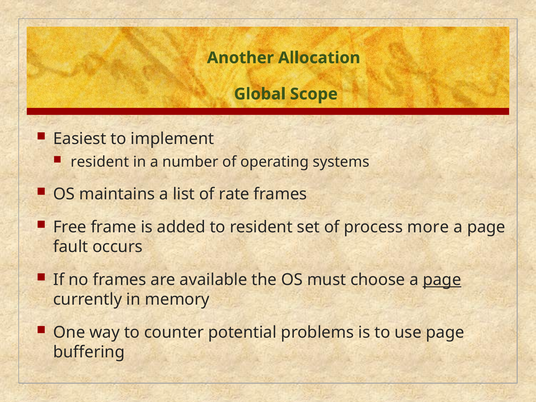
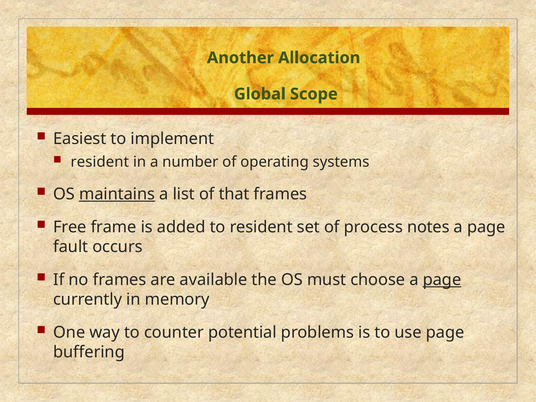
maintains underline: none -> present
rate: rate -> that
more: more -> notes
